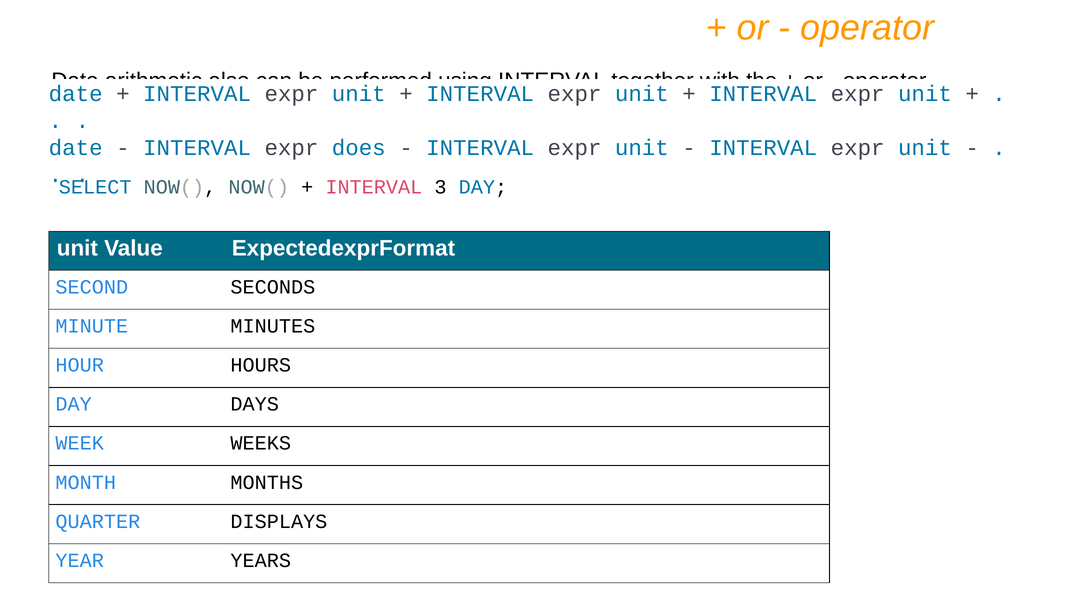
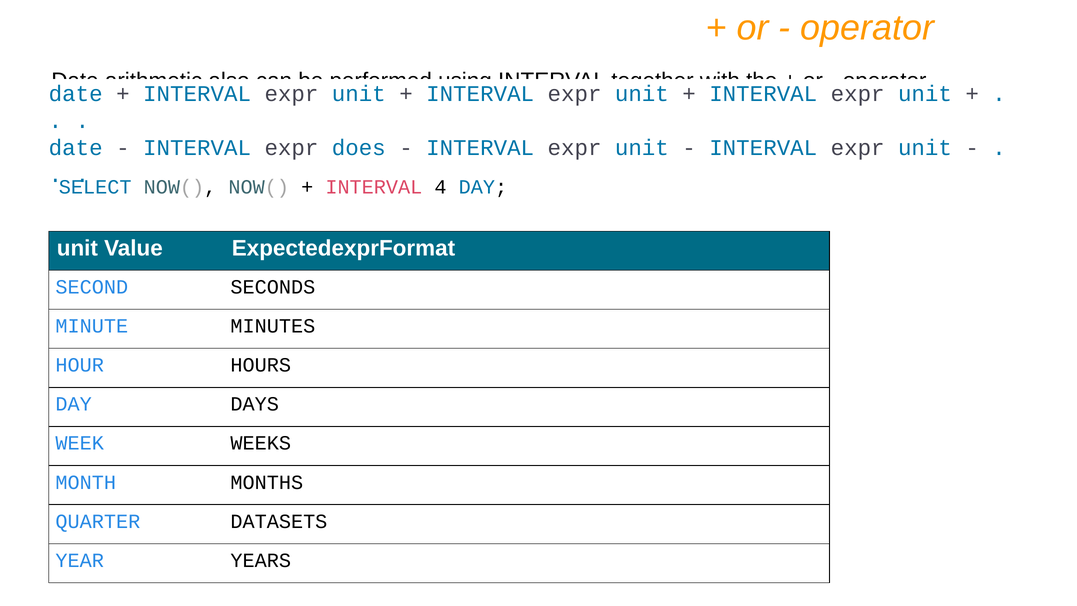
3: 3 -> 4
DISPLAYS: DISPLAYS -> DATASETS
